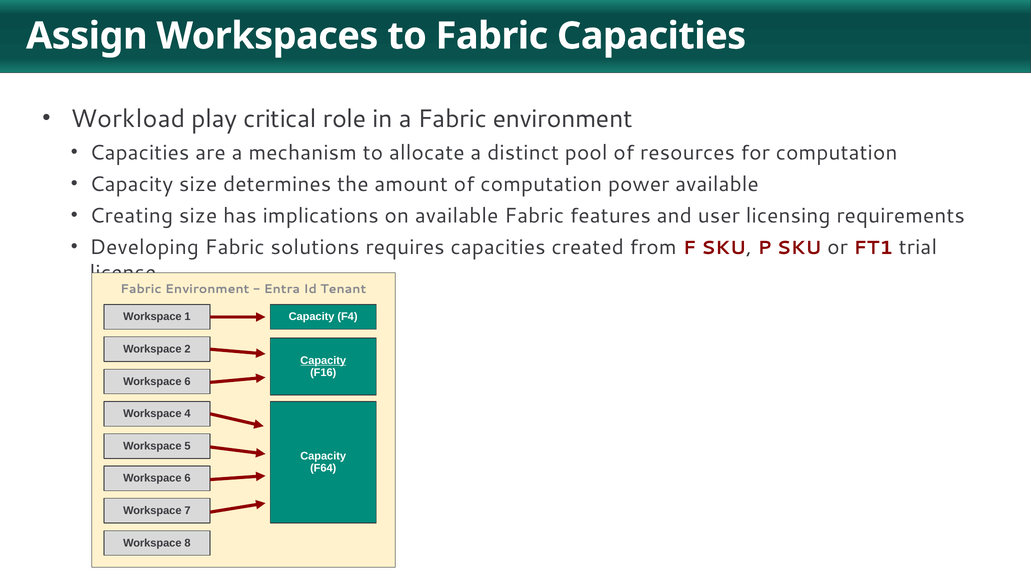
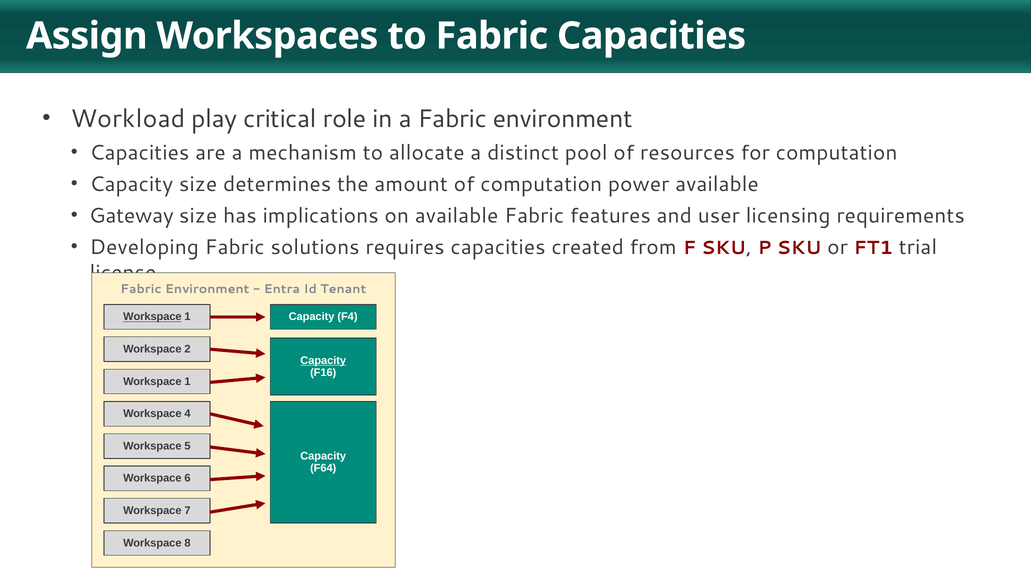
Creating: Creating -> Gateway
Workspace at (152, 317) underline: none -> present
6 at (188, 381): 6 -> 1
